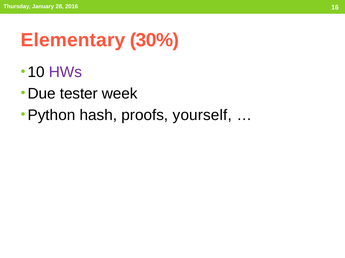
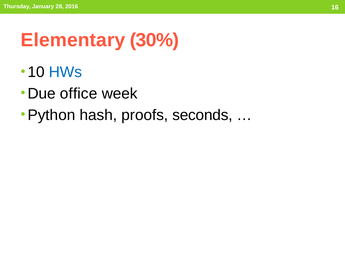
HWs colour: purple -> blue
tester: tester -> office
yourself: yourself -> seconds
